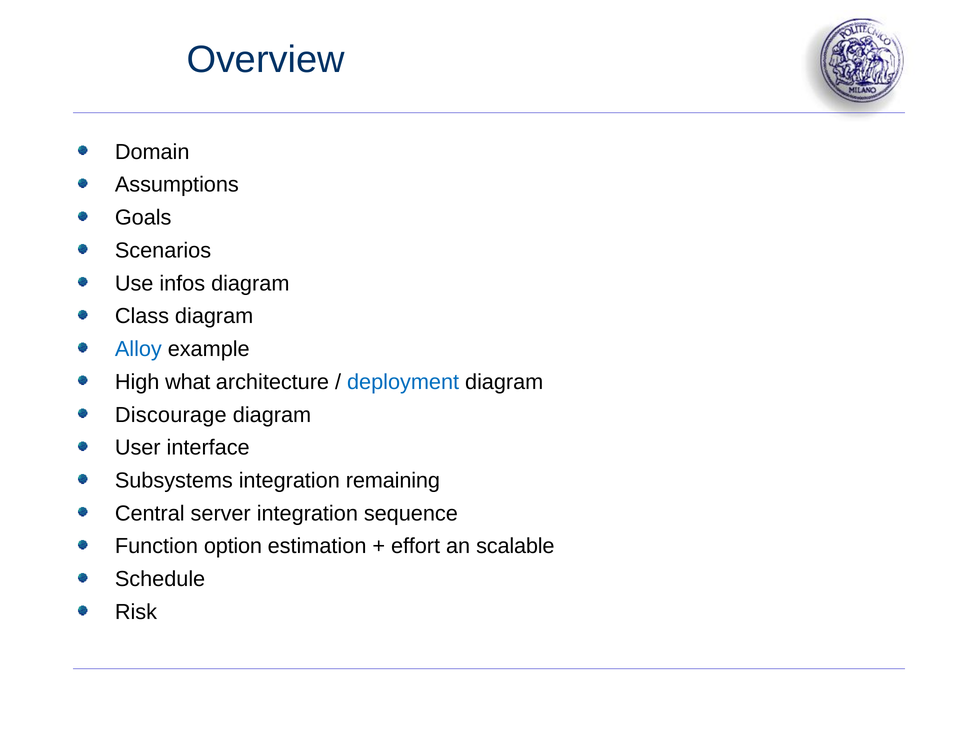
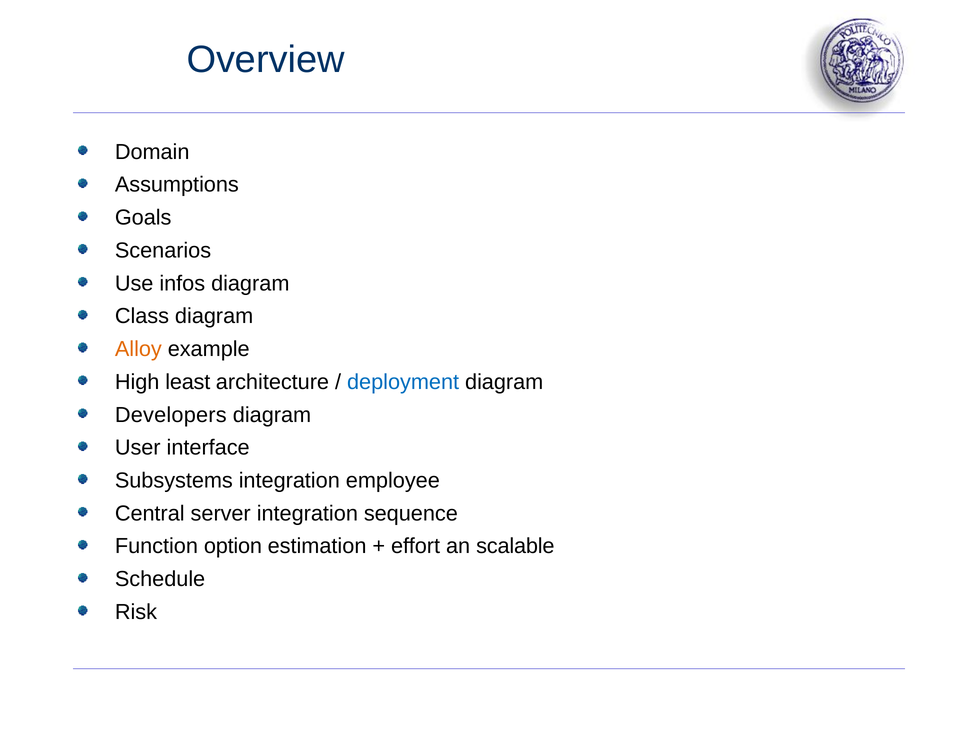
Alloy colour: blue -> orange
what: what -> least
Discourage: Discourage -> Developers
remaining: remaining -> employee
